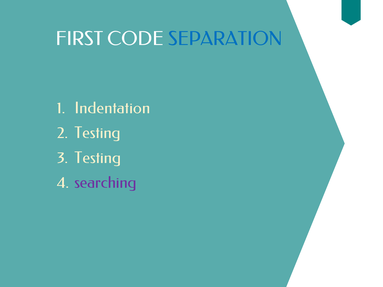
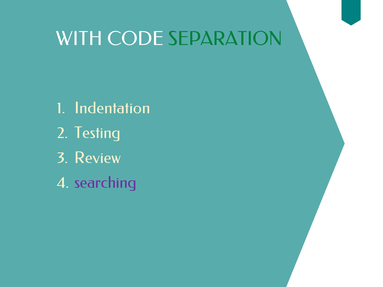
FIRST: FIRST -> WITH
SEPARATION colour: blue -> green
Testing at (98, 158): Testing -> Review
